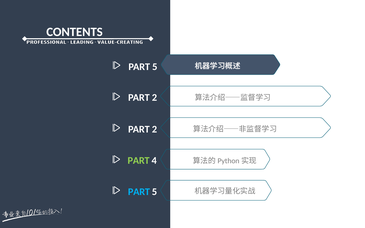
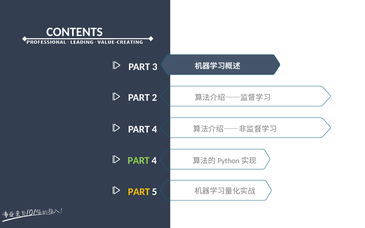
5 at (155, 67): 5 -> 3
2 at (155, 129): 2 -> 4
PART at (139, 192) colour: light blue -> yellow
